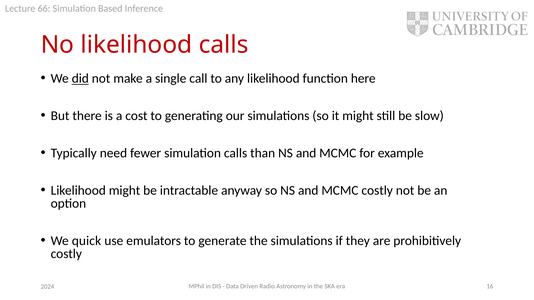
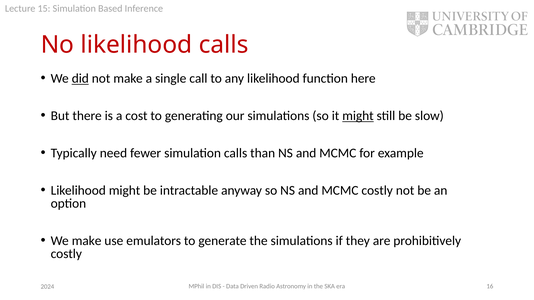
66: 66 -> 15
might at (358, 116) underline: none -> present
We quick: quick -> make
